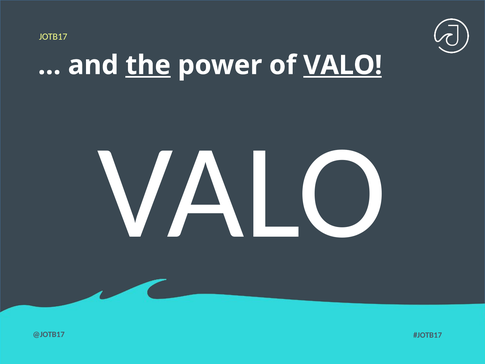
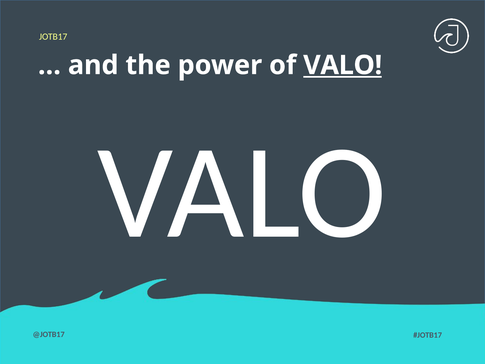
the underline: present -> none
